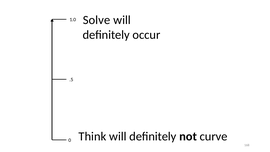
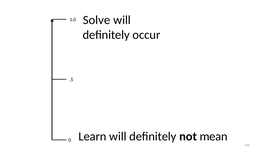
Think: Think -> Learn
curve: curve -> mean
